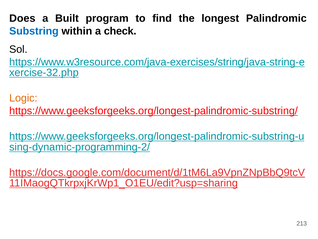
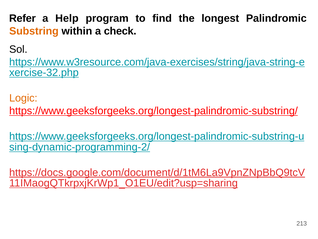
Does: Does -> Refer
Built: Built -> Help
Substring colour: blue -> orange
